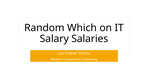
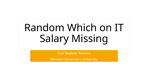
Salaries: Salaries -> Missing
